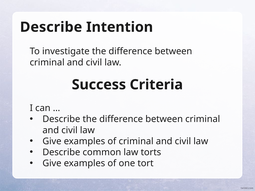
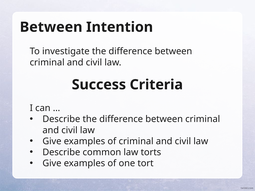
Describe at (51, 27): Describe -> Between
